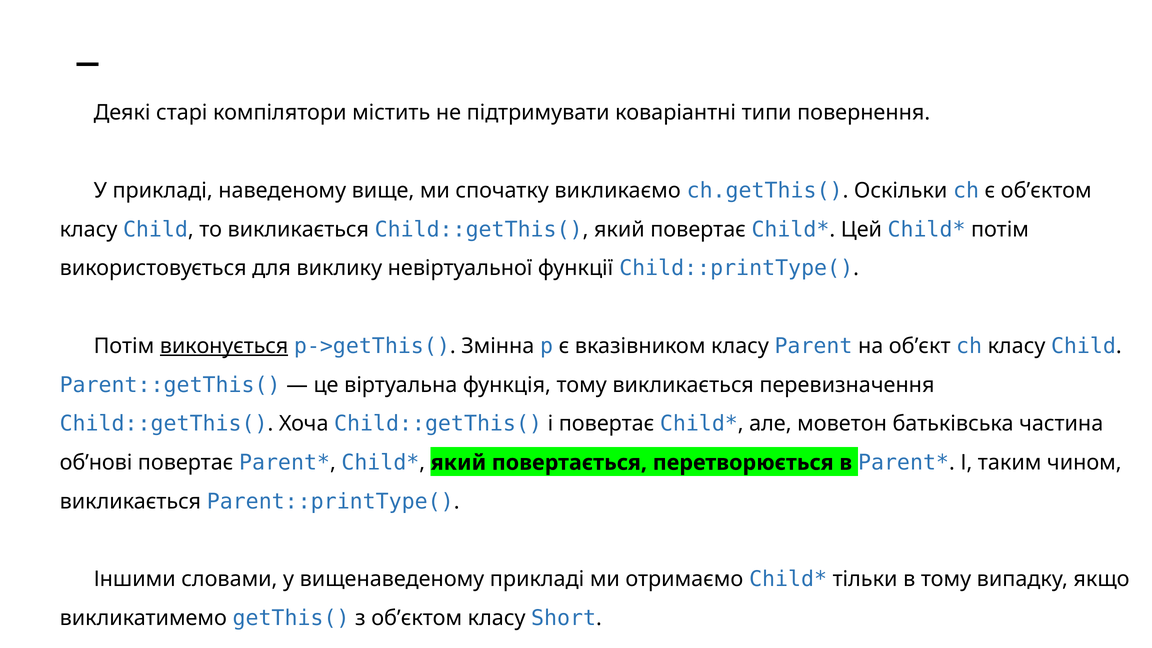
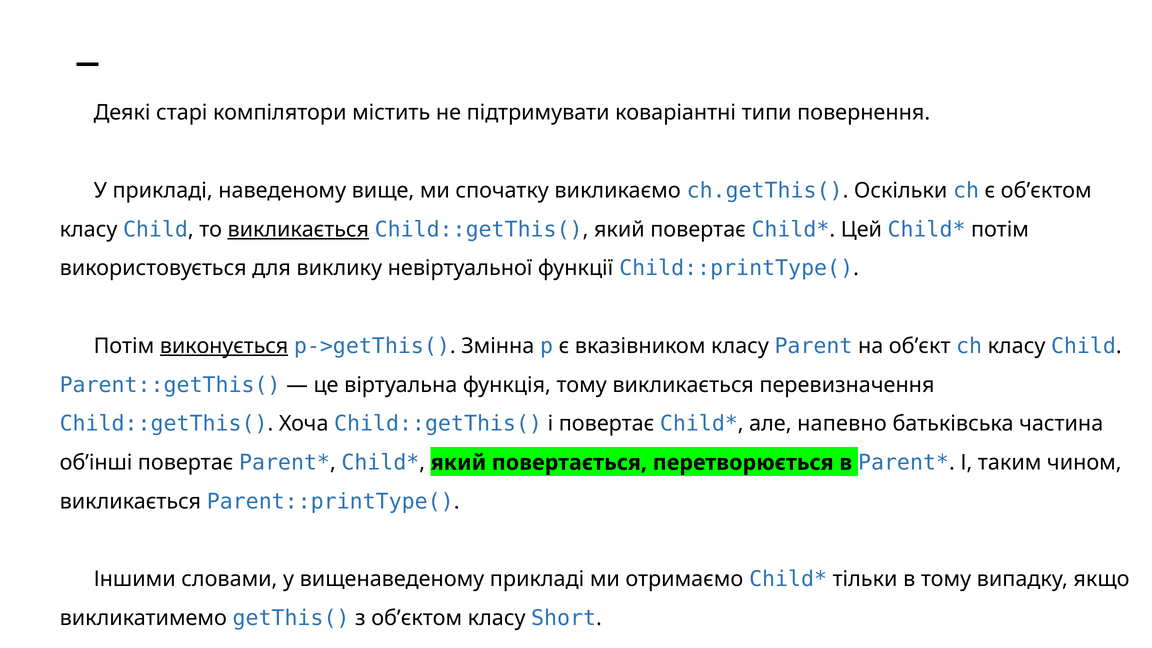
викликається at (298, 229) underline: none -> present
моветон: моветон -> напевно
об’нові: об’нові -> об’інші
